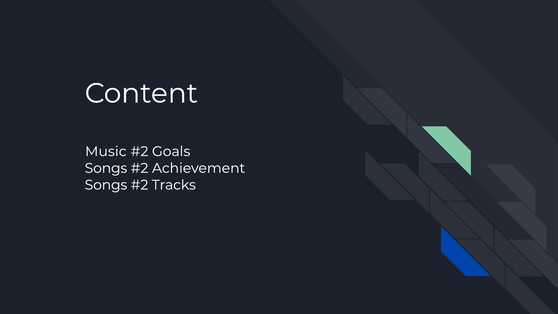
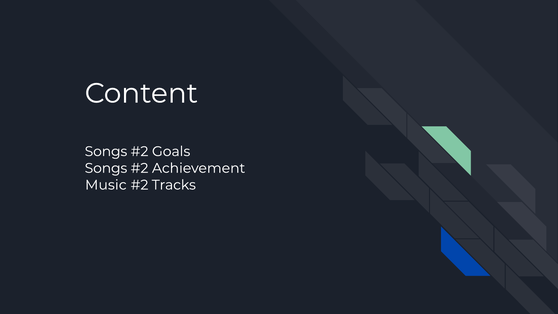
Music at (106, 151): Music -> Songs
Songs at (106, 185): Songs -> Music
